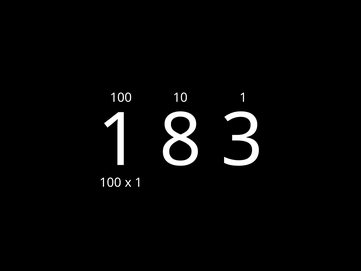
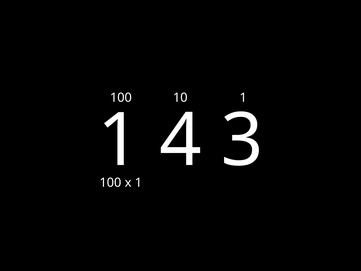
8: 8 -> 4
